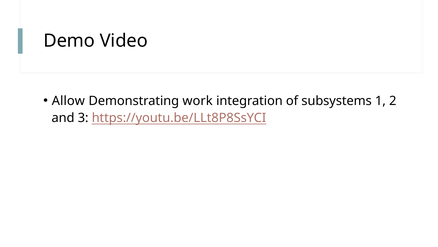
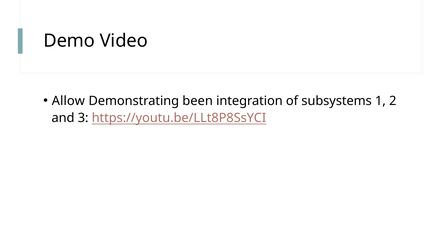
work: work -> been
